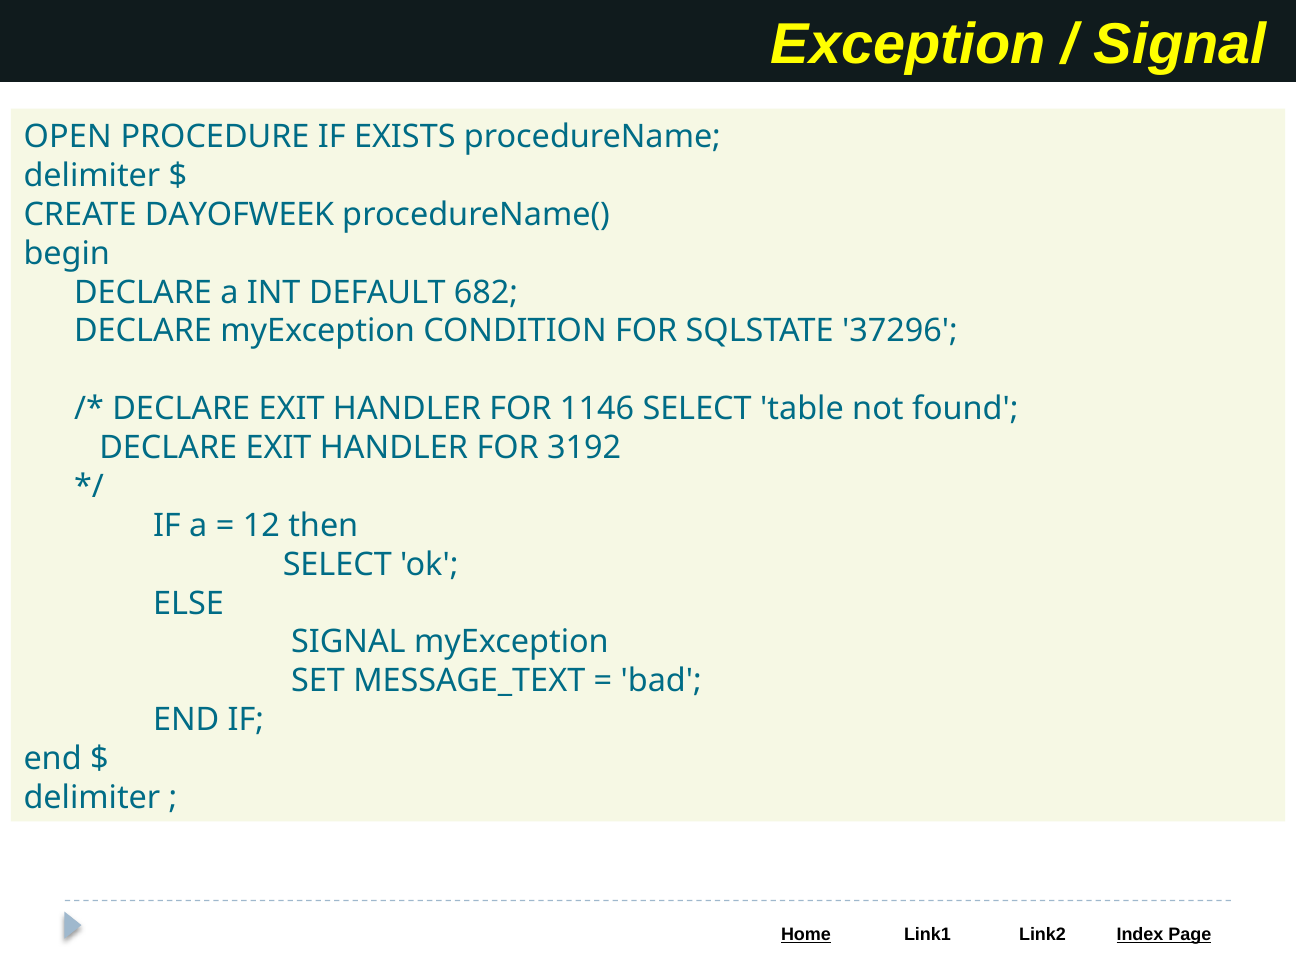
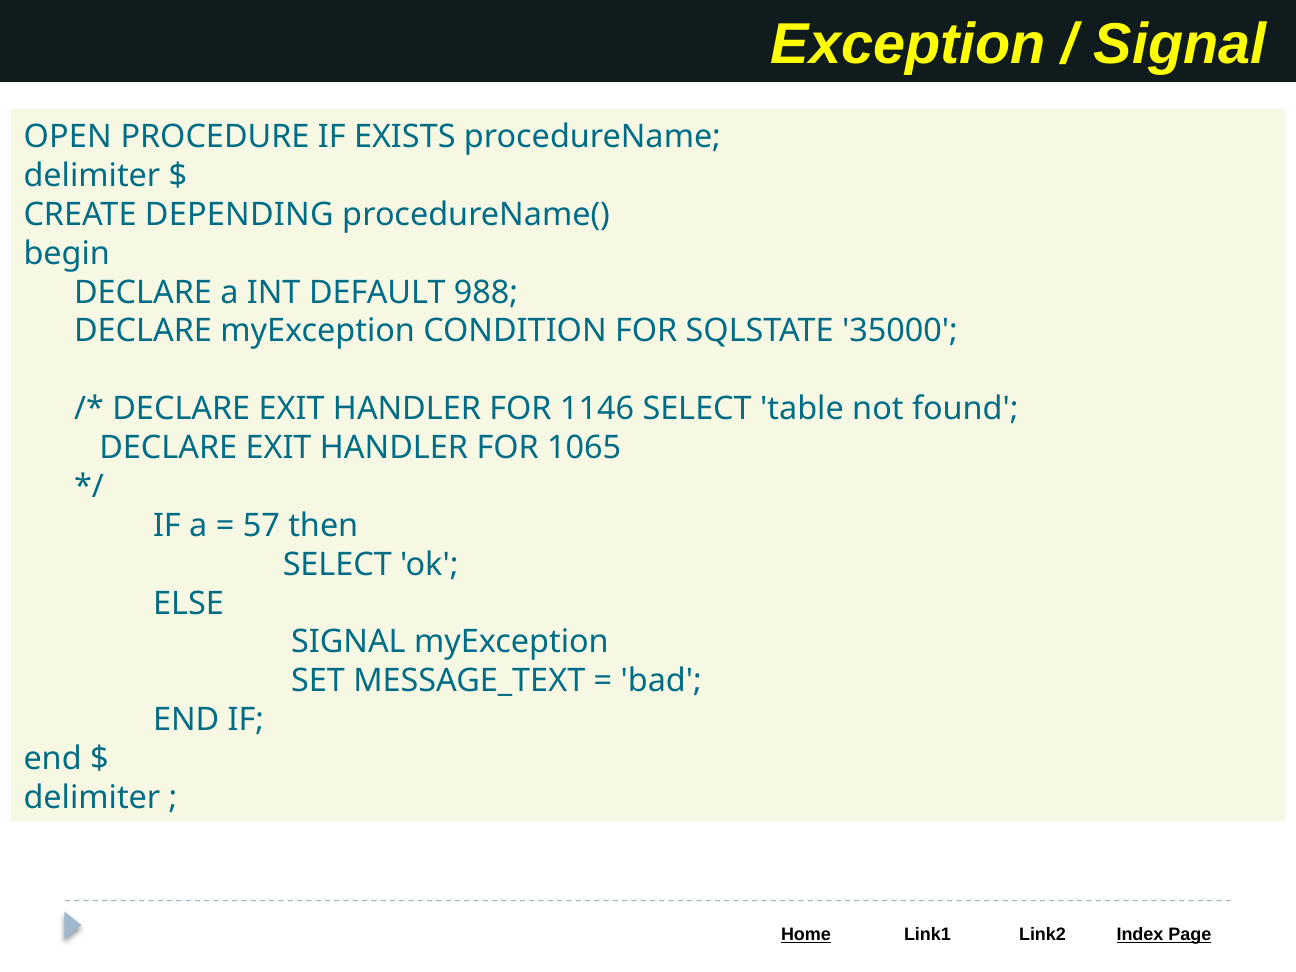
DAYOFWEEK: DAYOFWEEK -> DEPENDING
682: 682 -> 988
37296: 37296 -> 35000
3192: 3192 -> 1065
12: 12 -> 57
